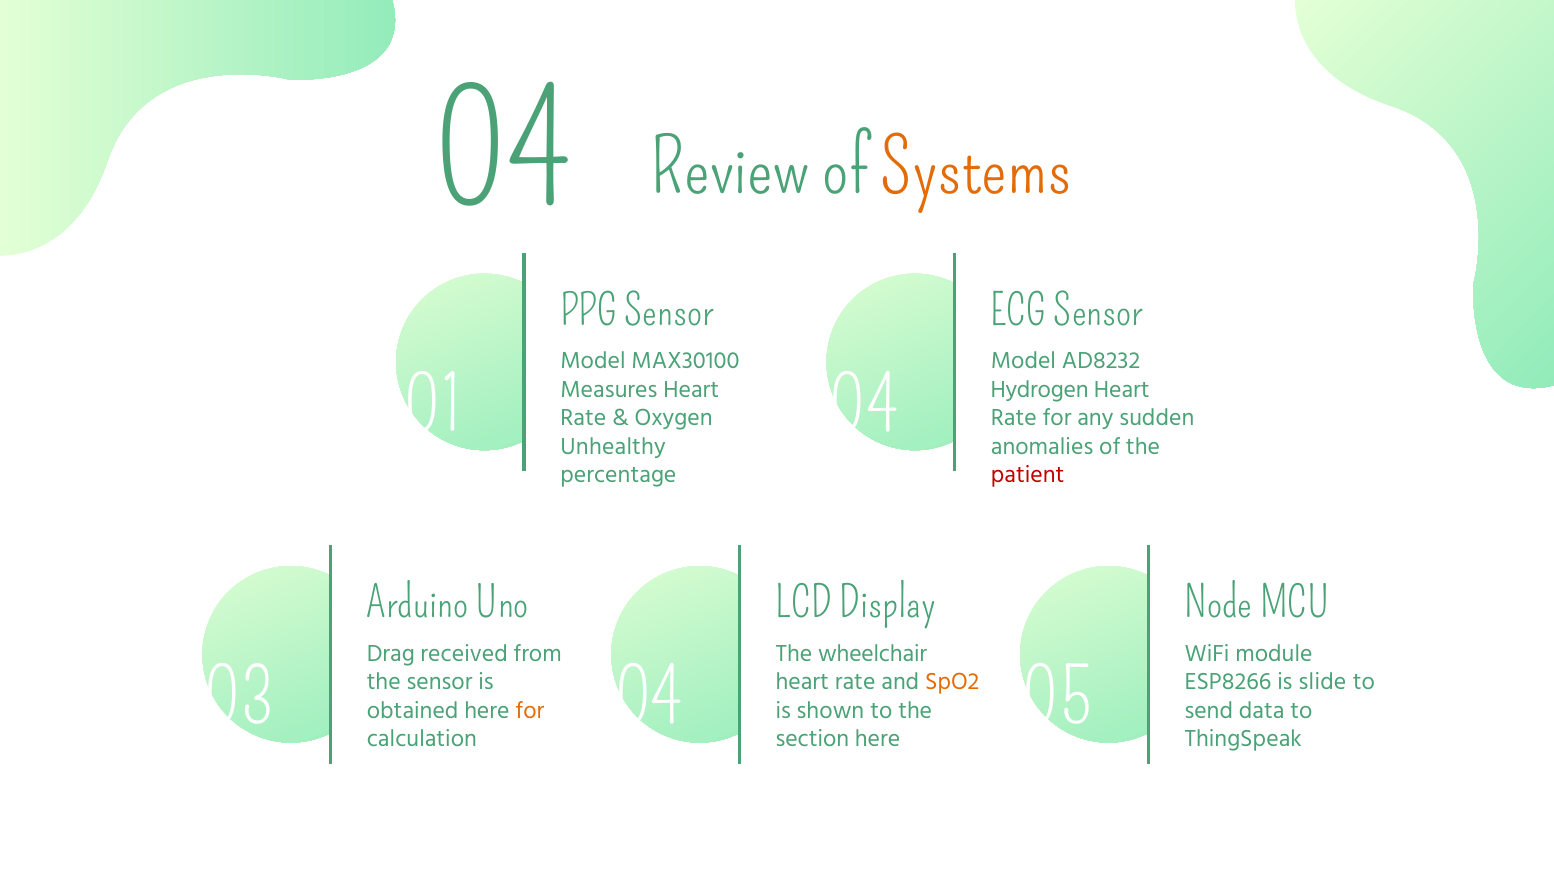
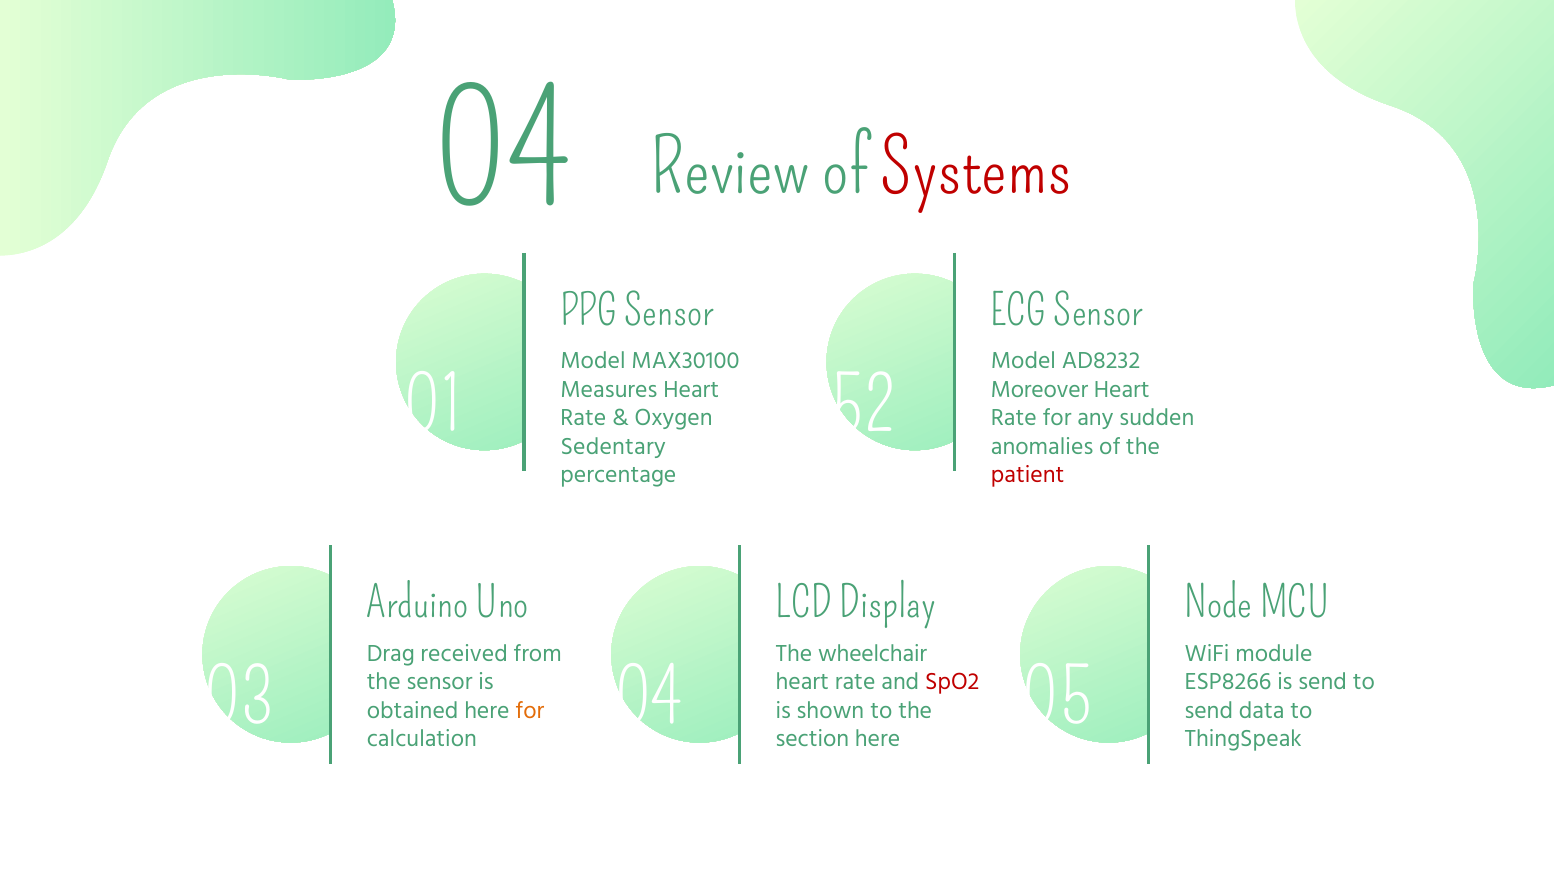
Systems colour: orange -> red
01 04: 04 -> 52
Hydrogen: Hydrogen -> Moreover
Unhealthy: Unhealthy -> Sedentary
SpO2 colour: orange -> red
is slide: slide -> send
